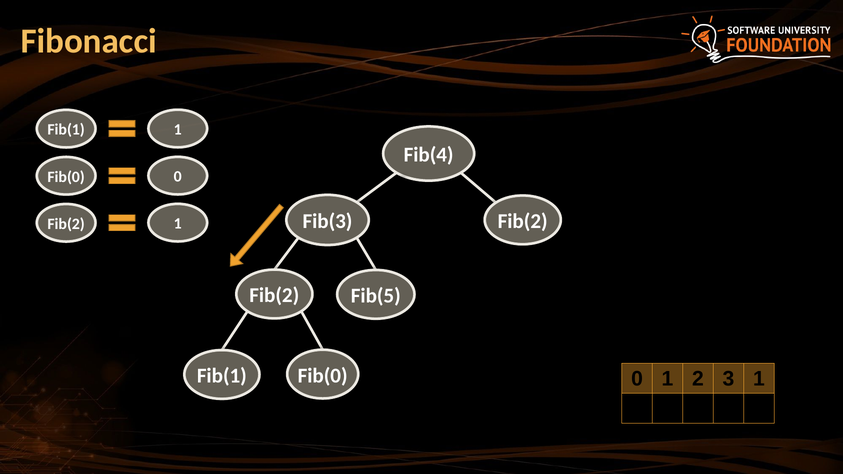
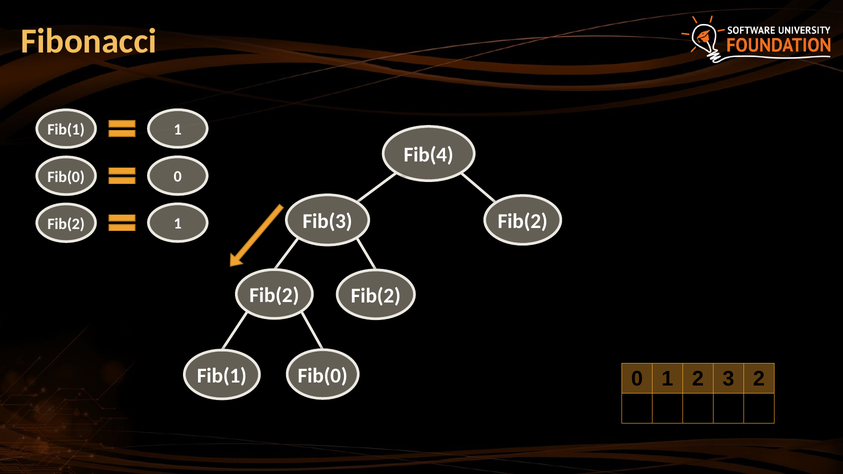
Fib(5 at (376, 296): Fib(5 -> Fib(2
3 1: 1 -> 2
